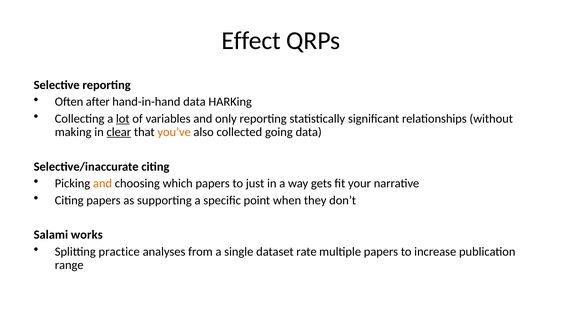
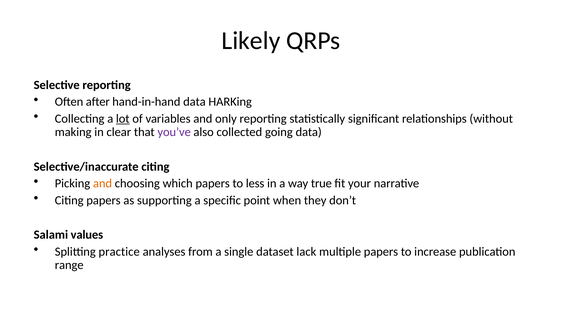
Effect: Effect -> Likely
clear underline: present -> none
you’ve colour: orange -> purple
just: just -> less
gets: gets -> true
works: works -> values
rate: rate -> lack
